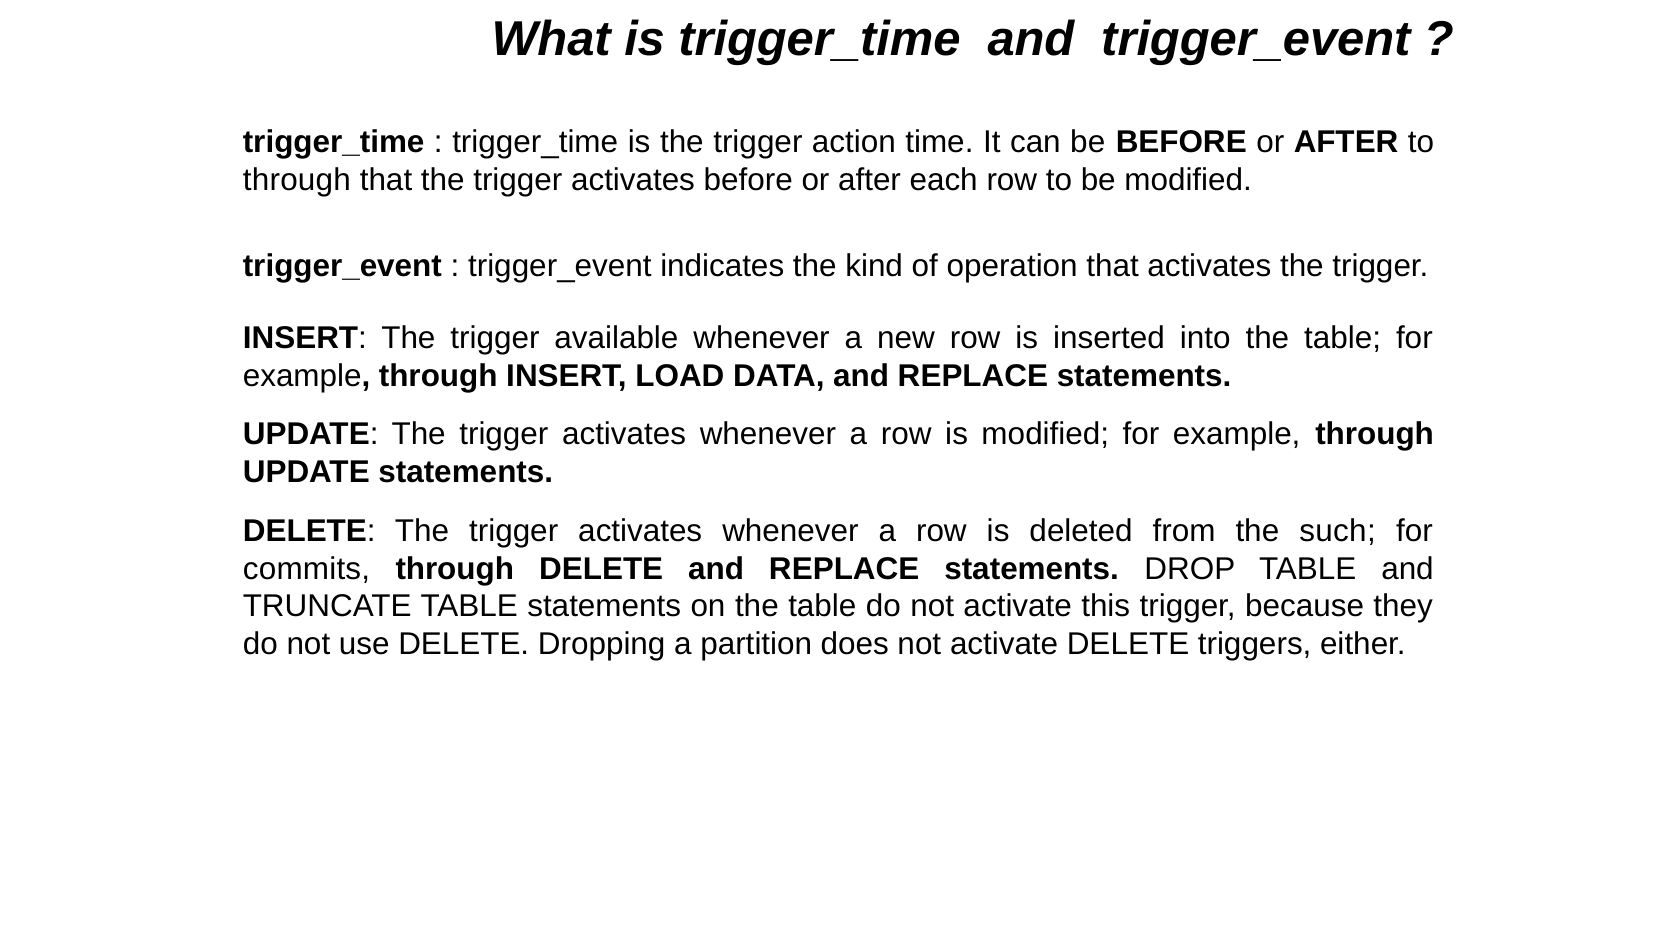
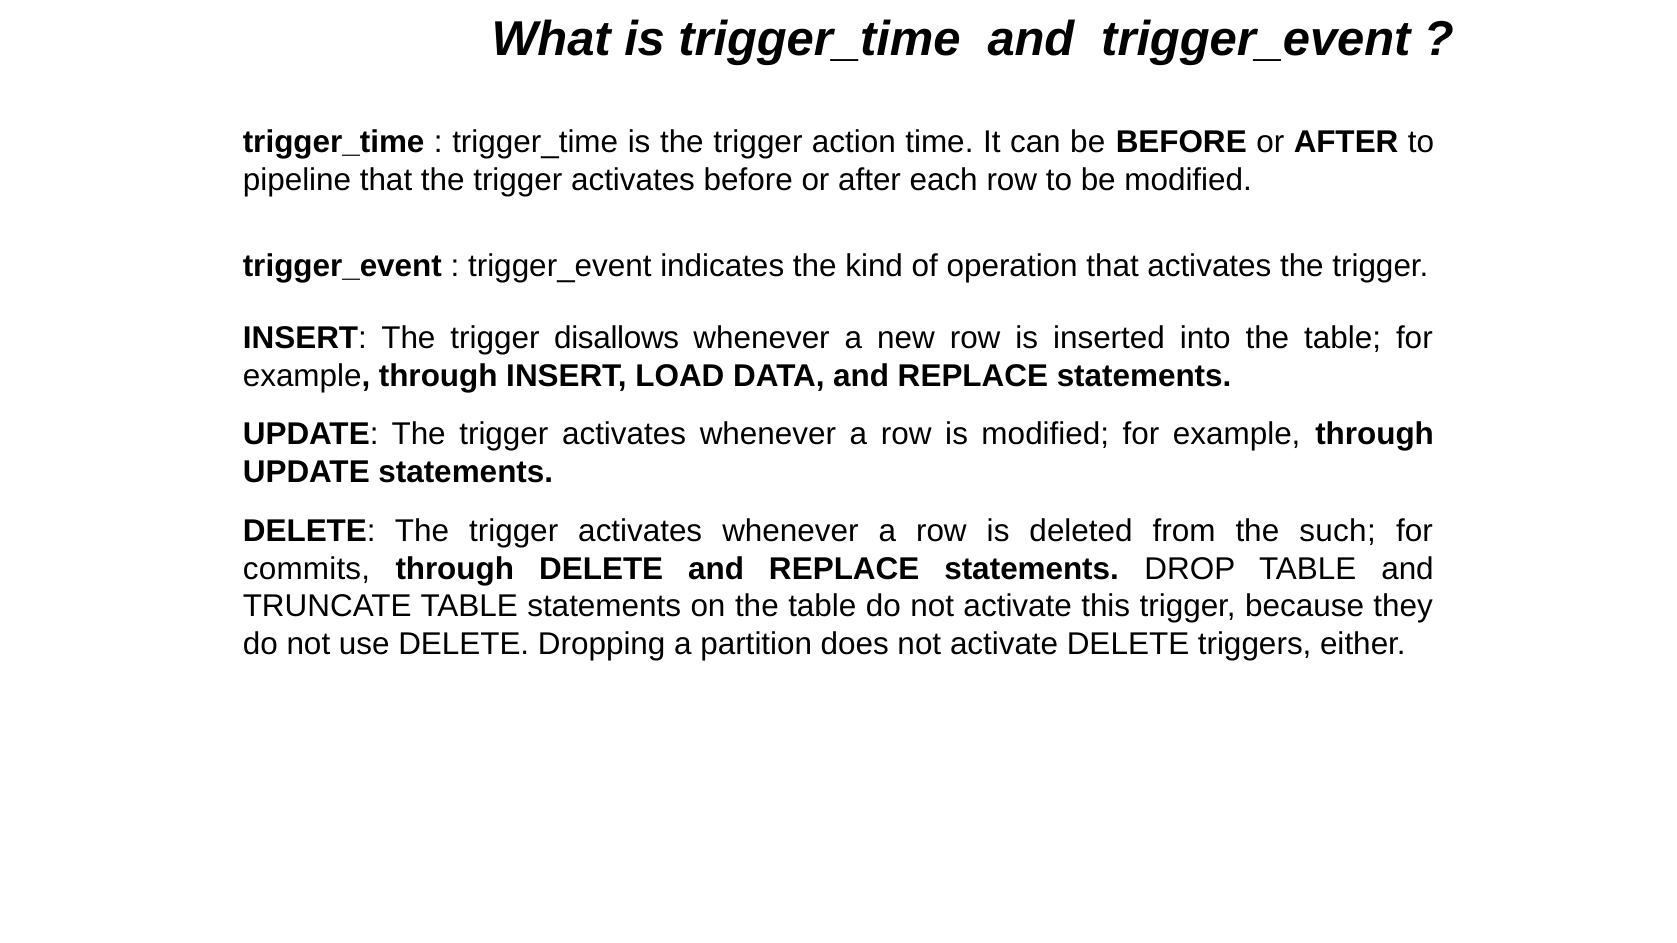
through at (297, 180): through -> pipeline
available: available -> disallows
